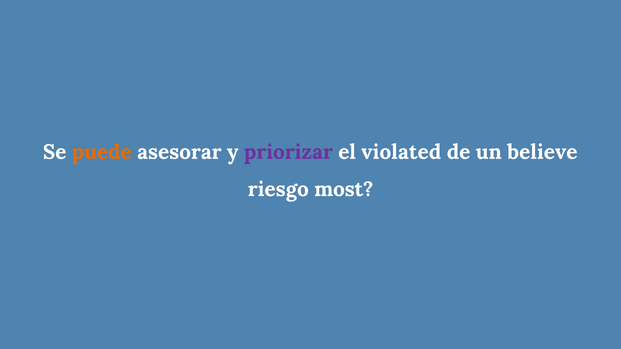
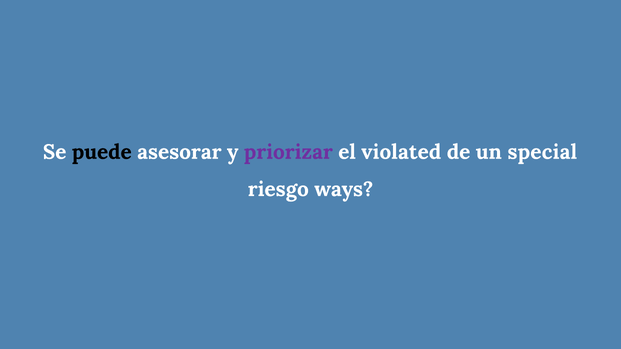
puede colour: orange -> black
believe: believe -> special
most: most -> ways
